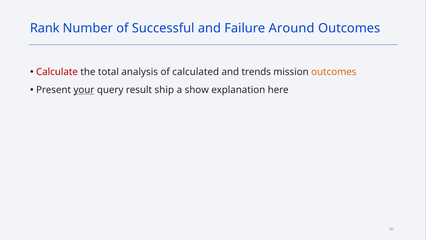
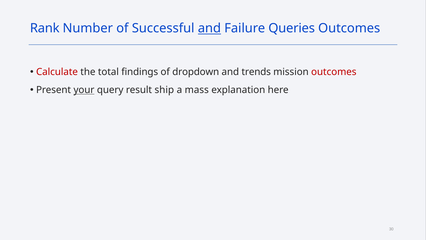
and at (209, 28) underline: none -> present
Around: Around -> Queries
analysis: analysis -> findings
calculated: calculated -> dropdown
outcomes at (334, 72) colour: orange -> red
show: show -> mass
